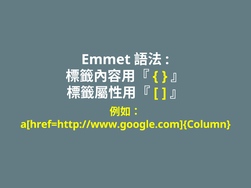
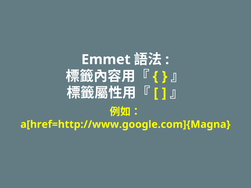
a[href=http://www.google.com]{Column: a[href=http://www.google.com]{Column -> a[href=http://www.google.com]{Magna
